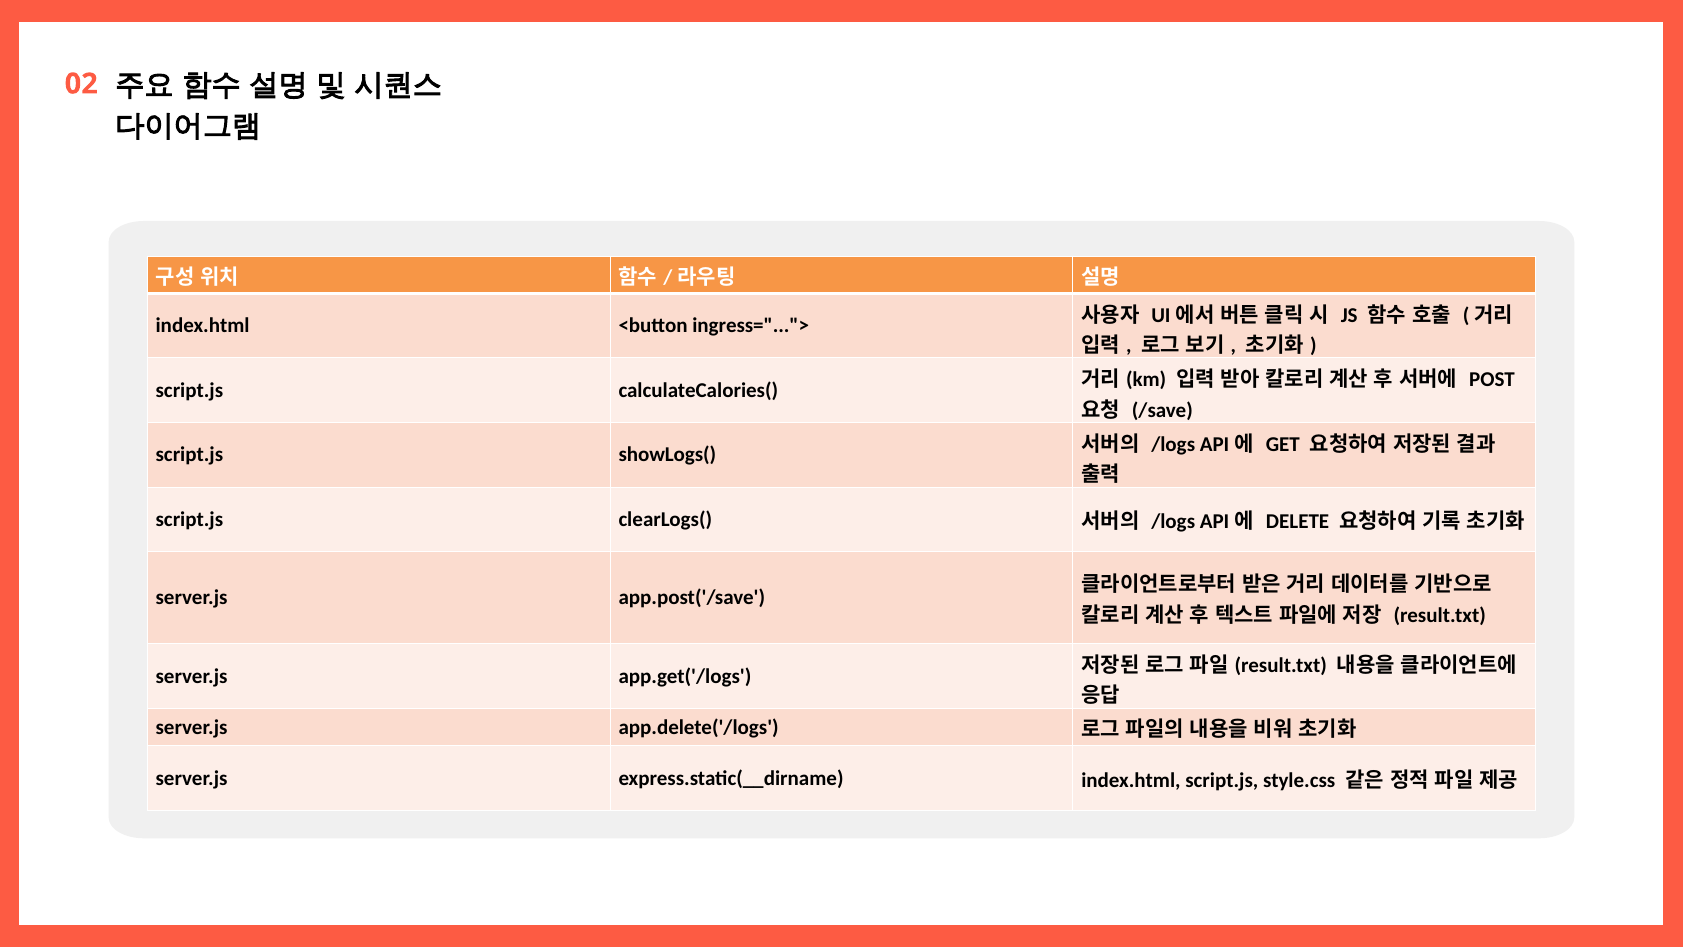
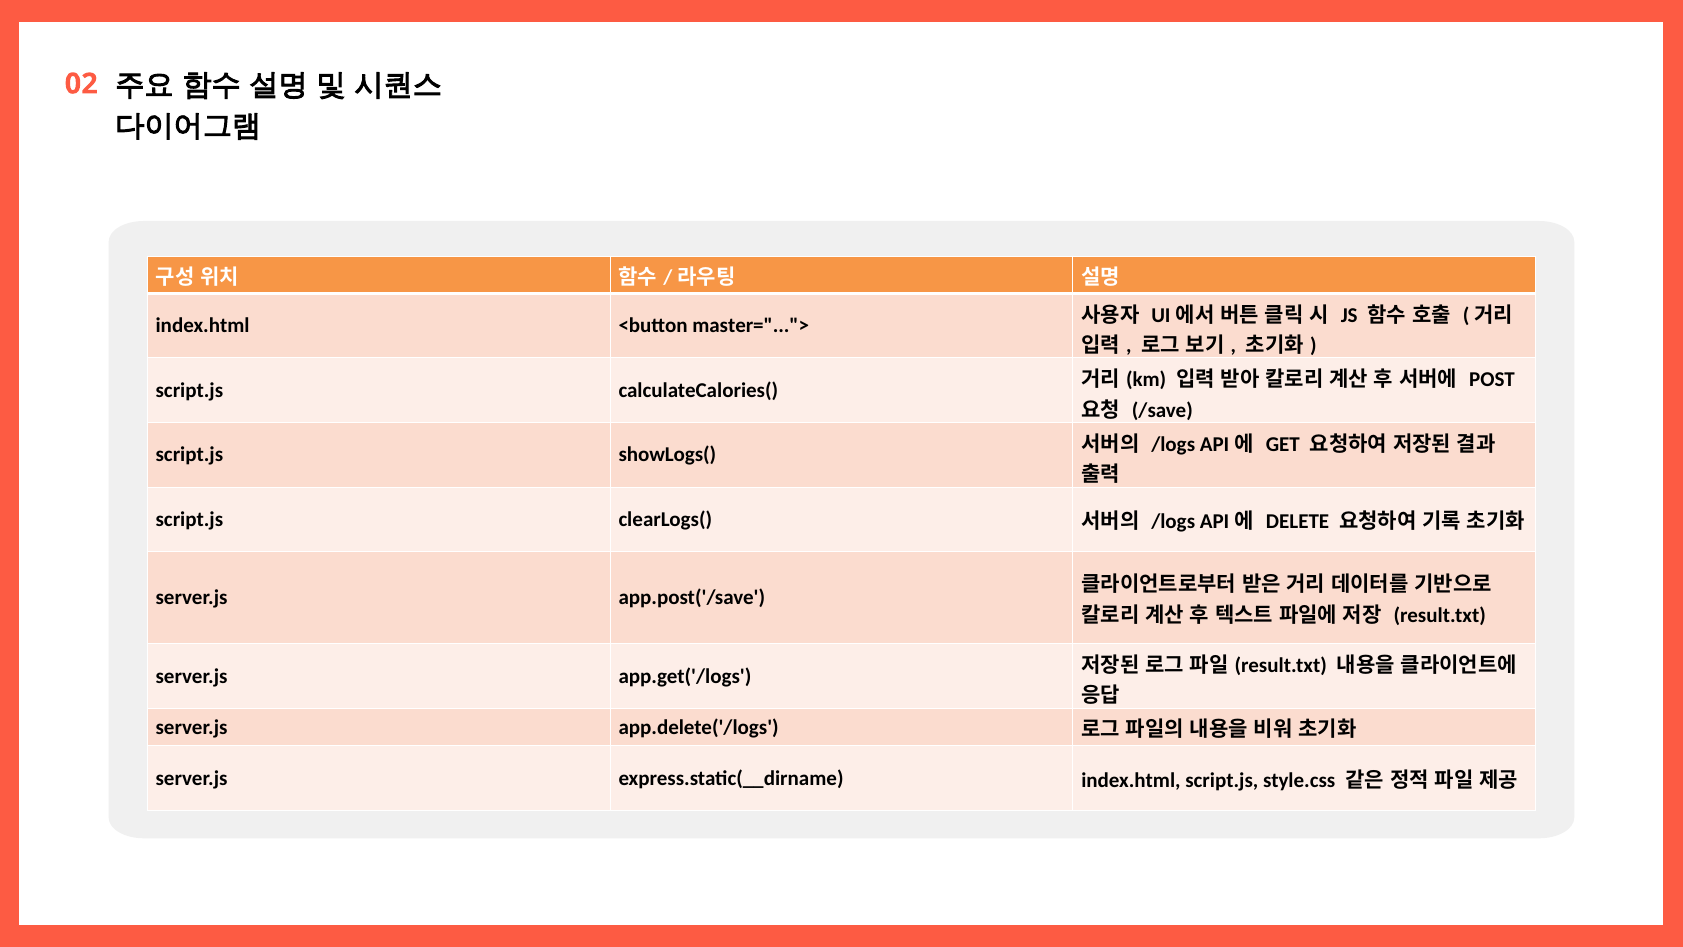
ingress="...">: ingress="..."> -> master="...">
